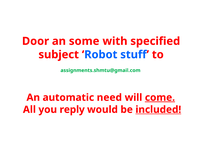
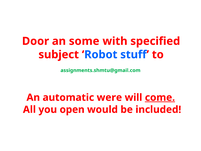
need: need -> were
reply: reply -> open
included underline: present -> none
